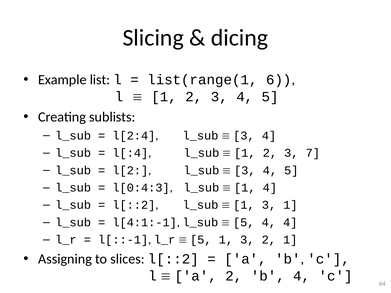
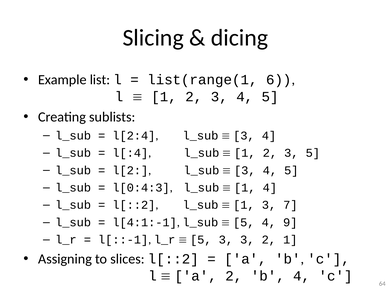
3 7: 7 -> 5
3 1: 1 -> 7
4 4: 4 -> 9
5 1: 1 -> 3
